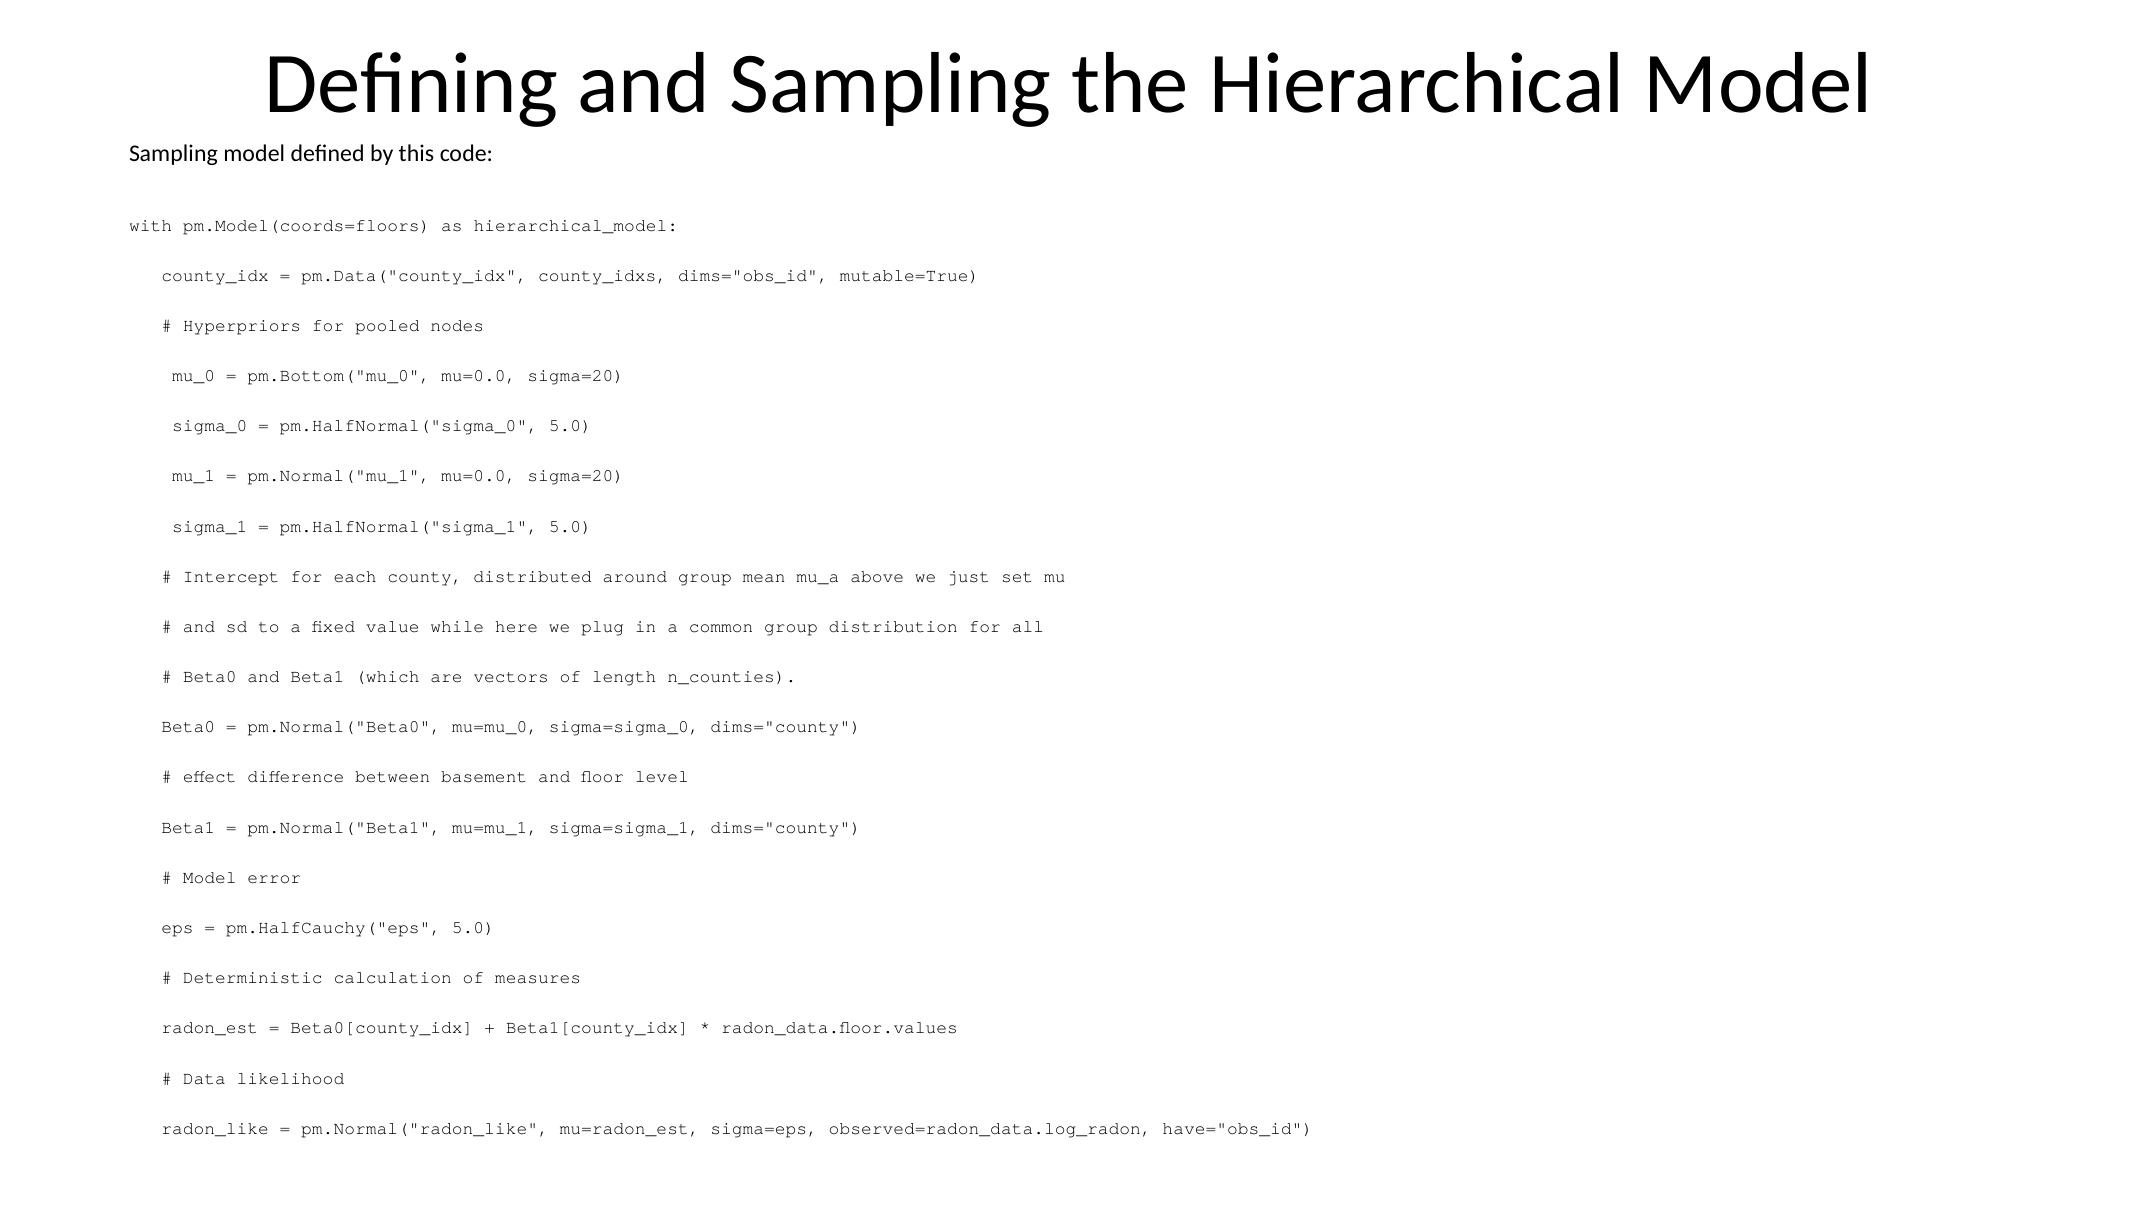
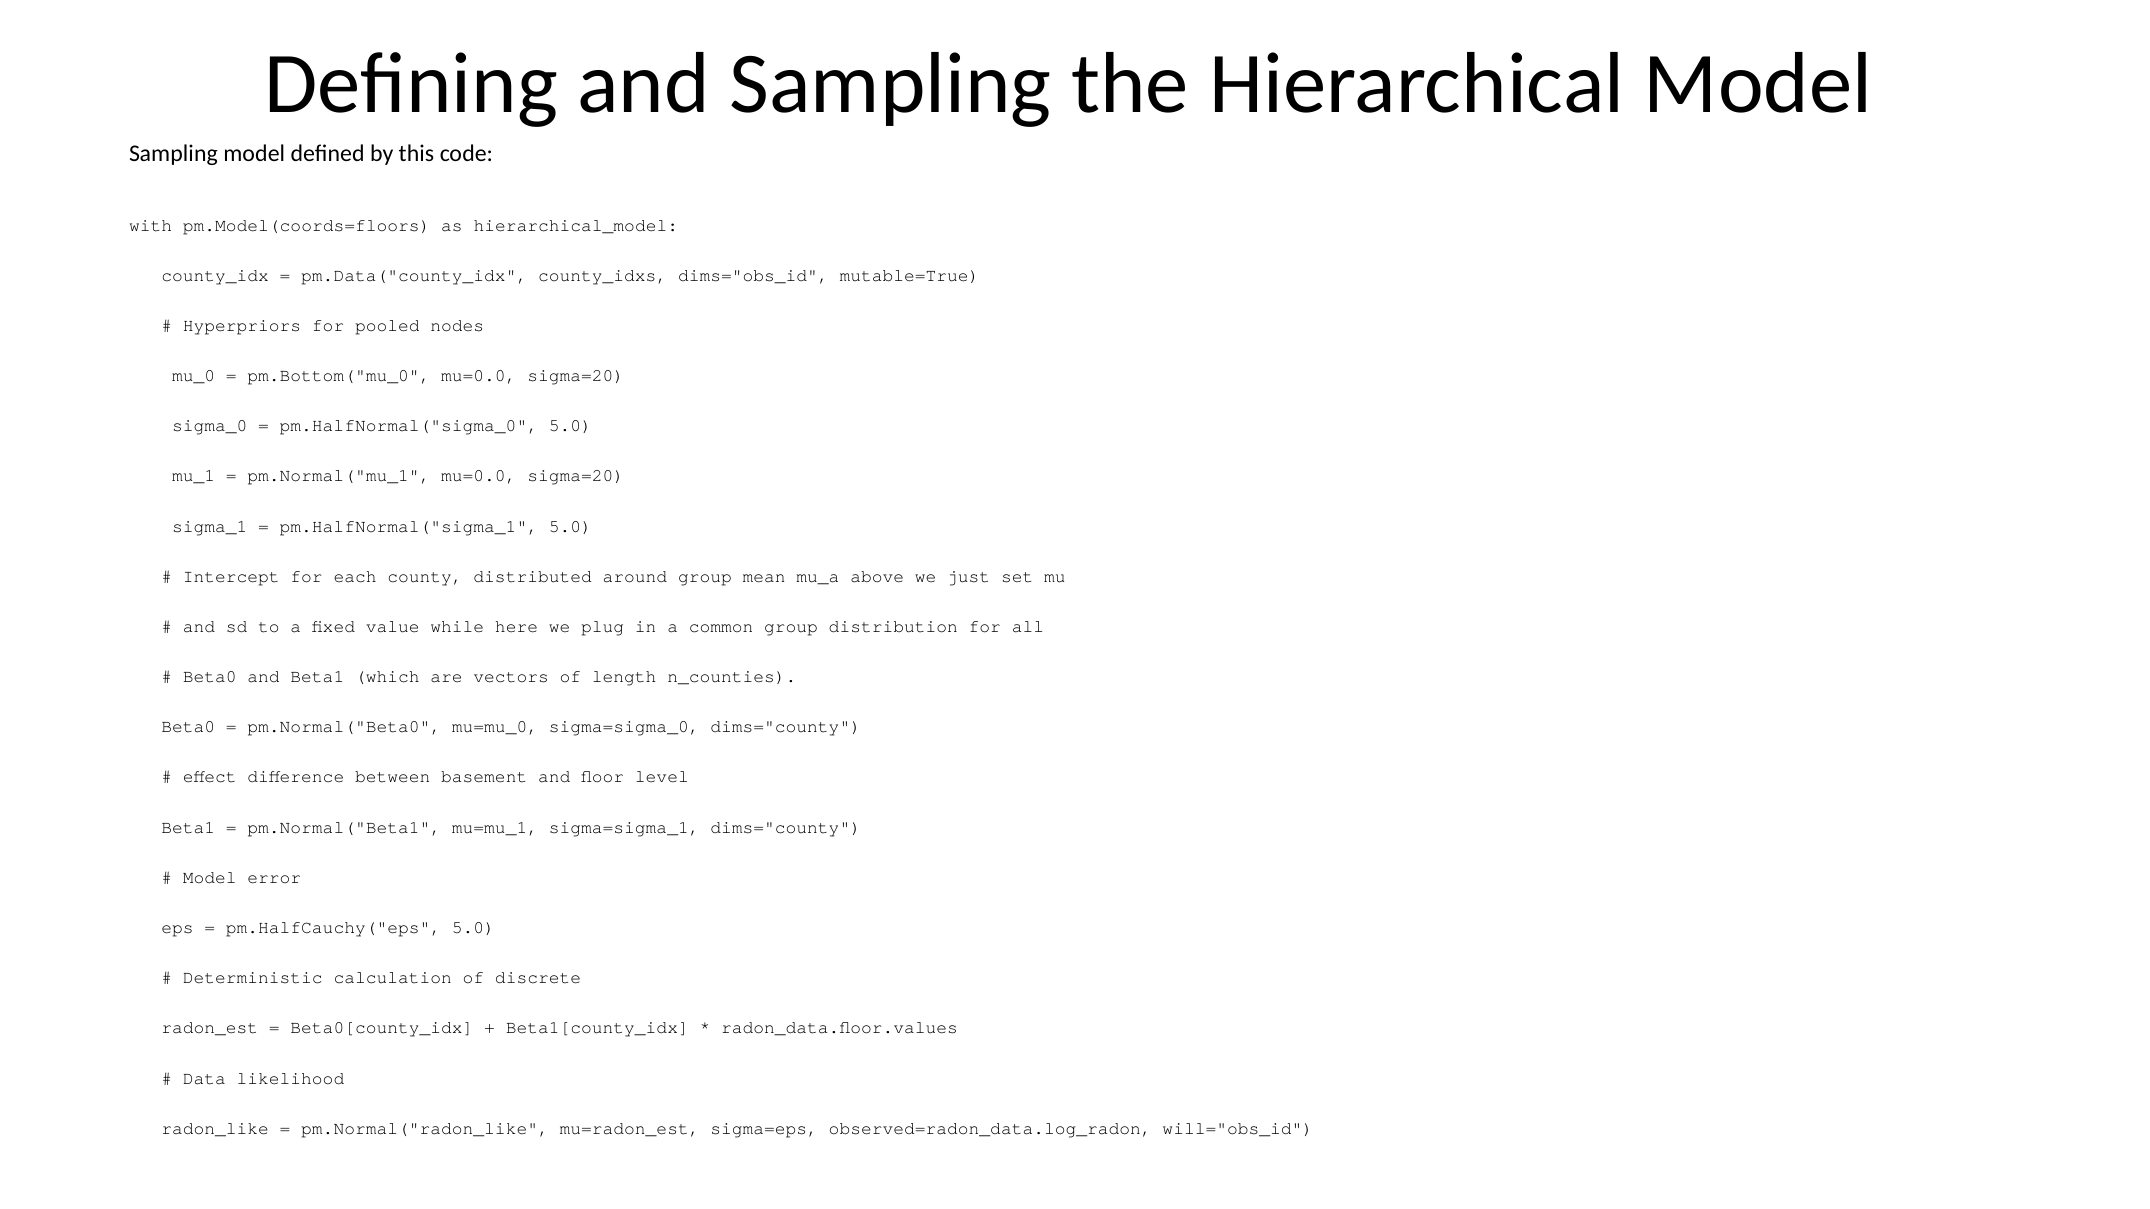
measures: measures -> discrete
have="obs_id: have="obs_id -> will="obs_id
